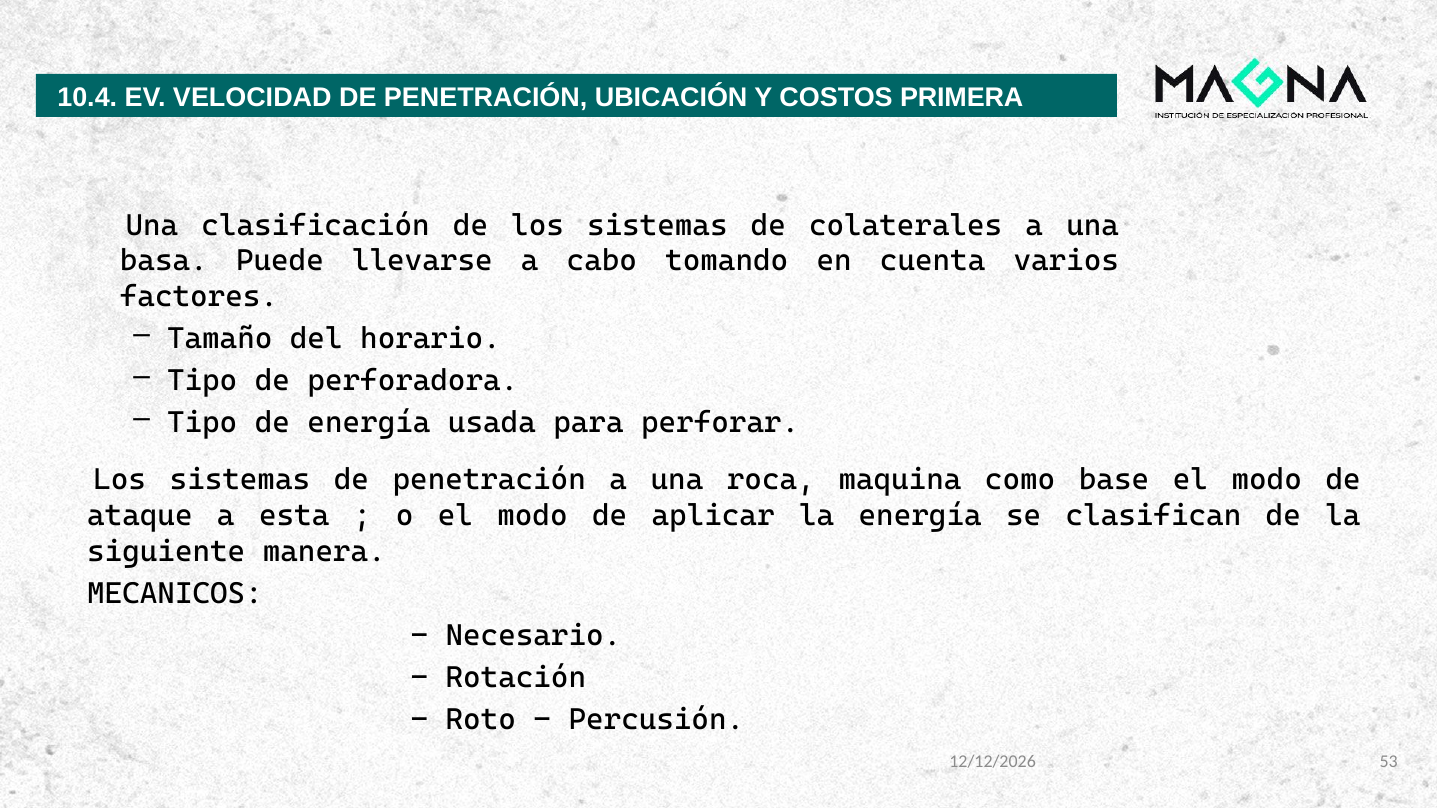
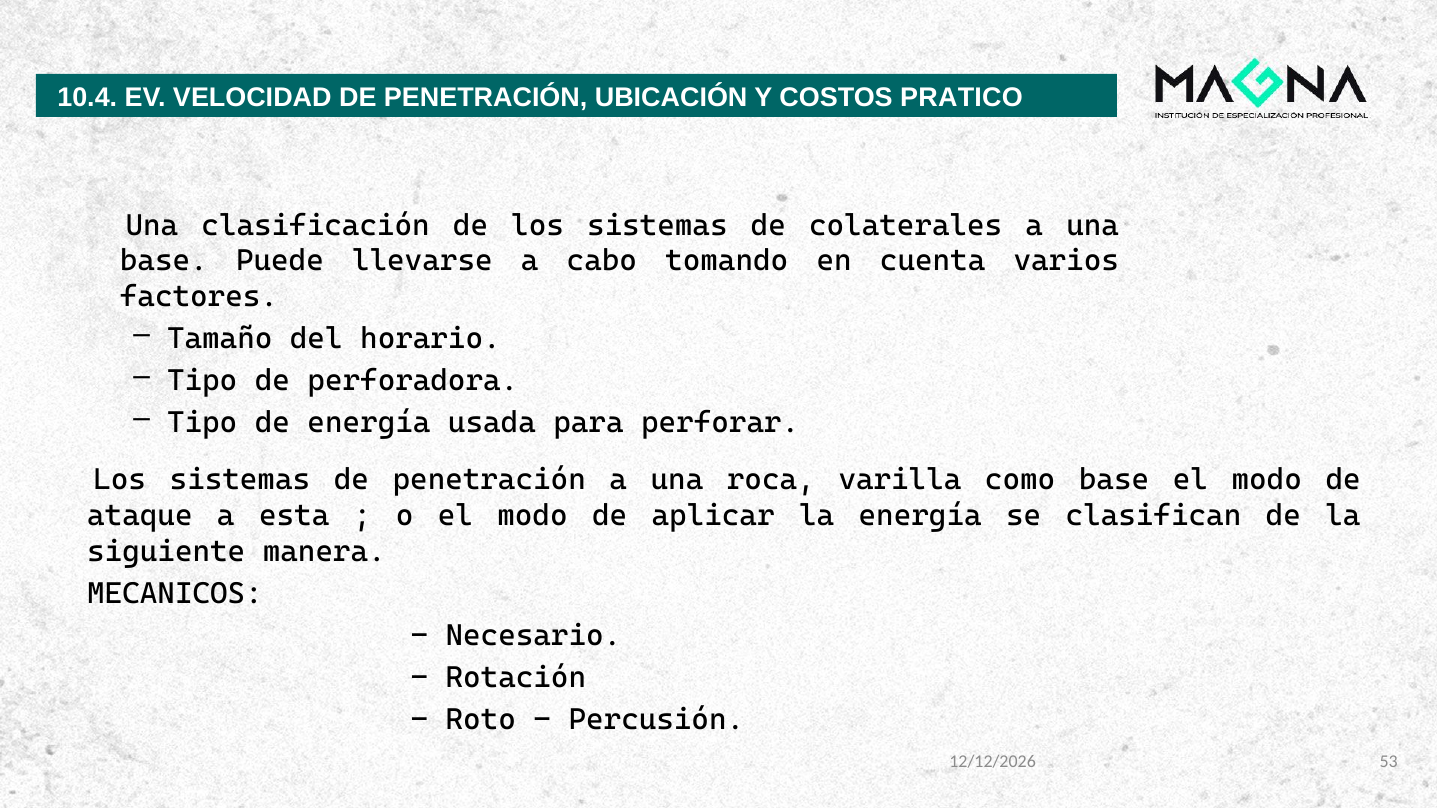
PRIMERA: PRIMERA -> PRATICO
basa at (164, 261): basa -> base
maquina: maquina -> varilla
